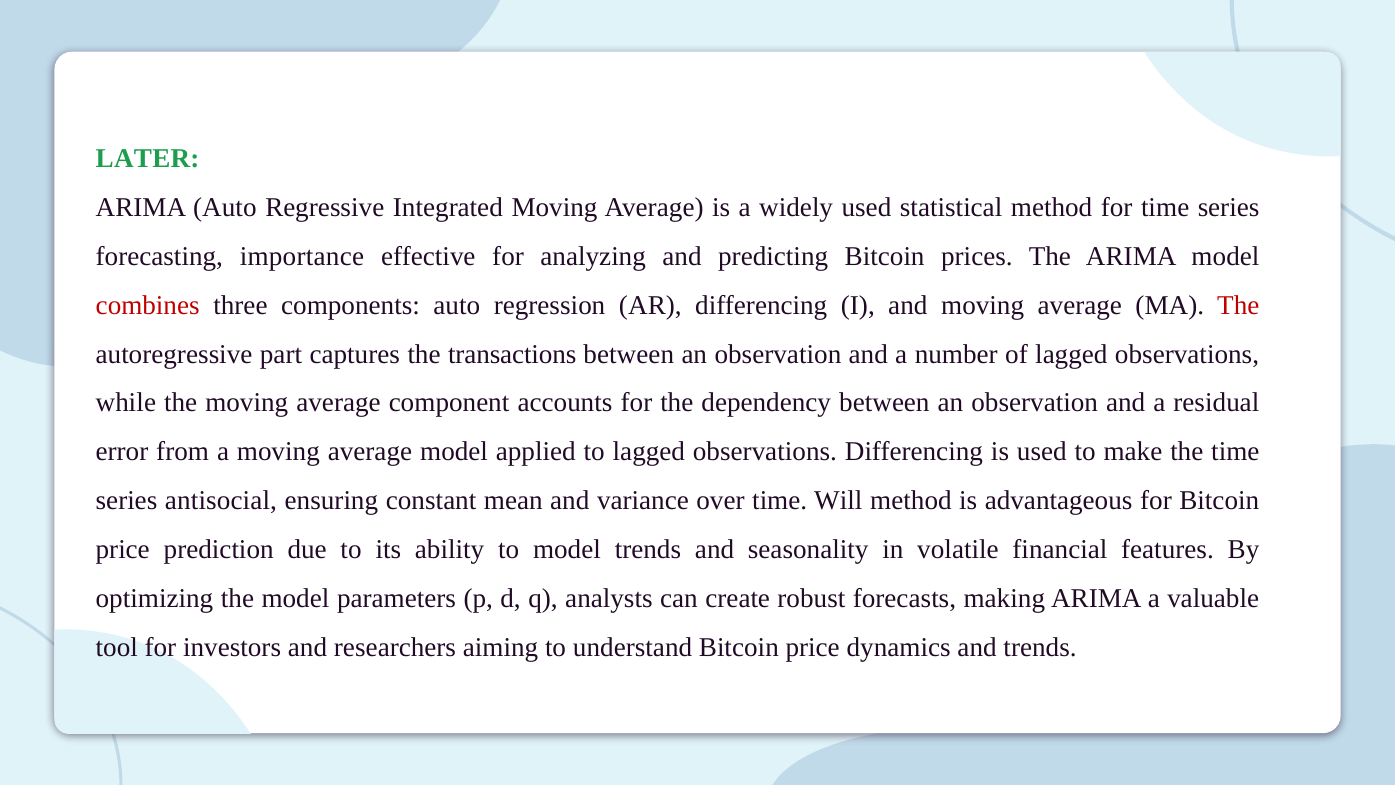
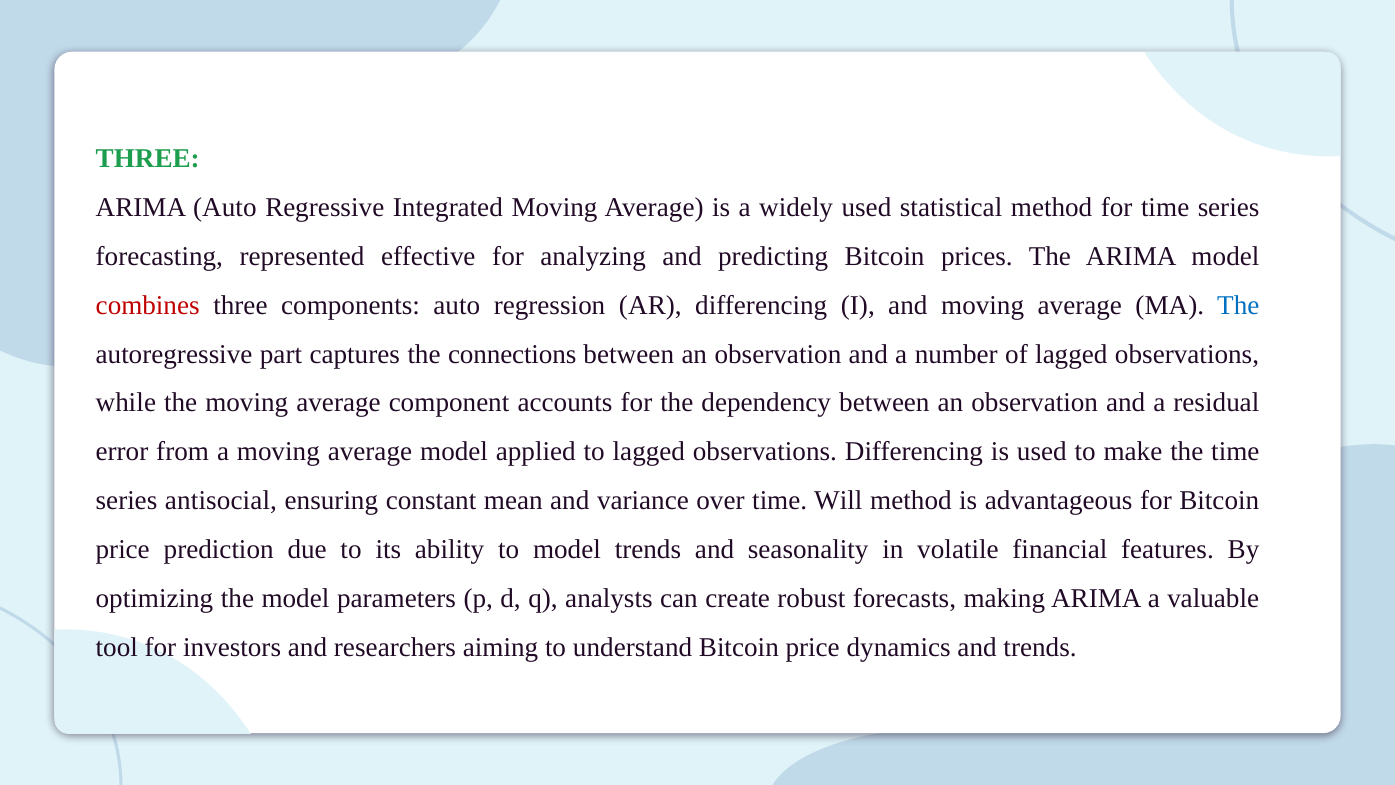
LATER at (148, 159): LATER -> THREE
importance: importance -> represented
The at (1238, 305) colour: red -> blue
transactions: transactions -> connections
